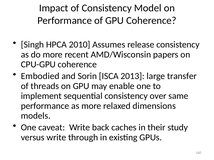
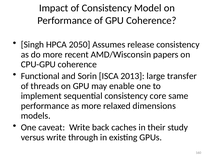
2010: 2010 -> 2050
Embodied: Embodied -> Functional
over: over -> core
